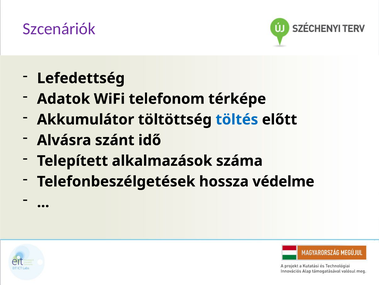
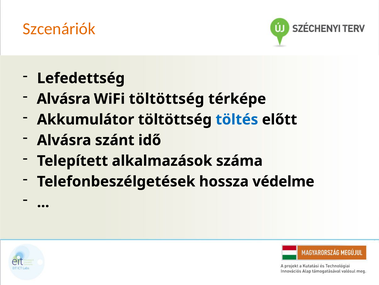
Szcenáriók colour: purple -> orange
Adatok at (64, 99): Adatok -> Alvásra
WiFi telefonom: telefonom -> töltöttség
